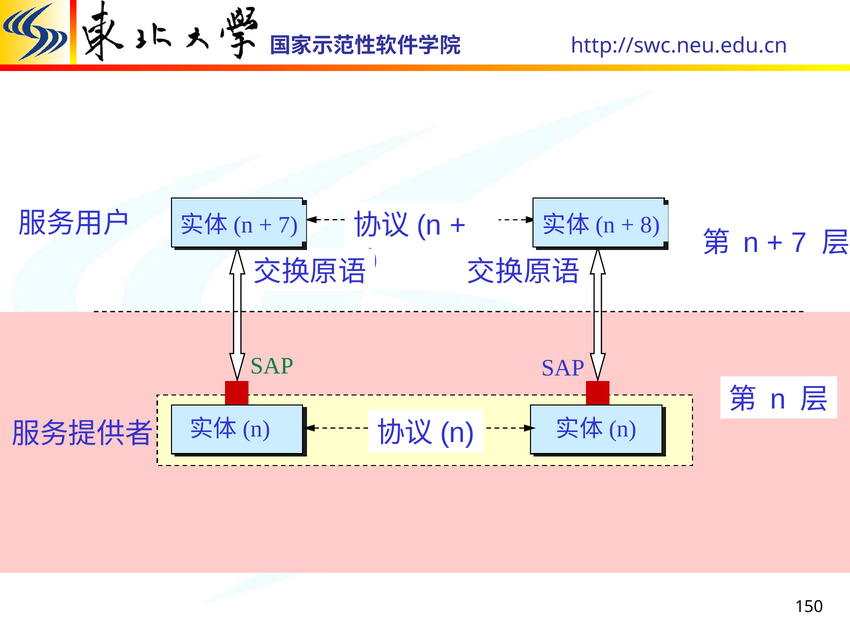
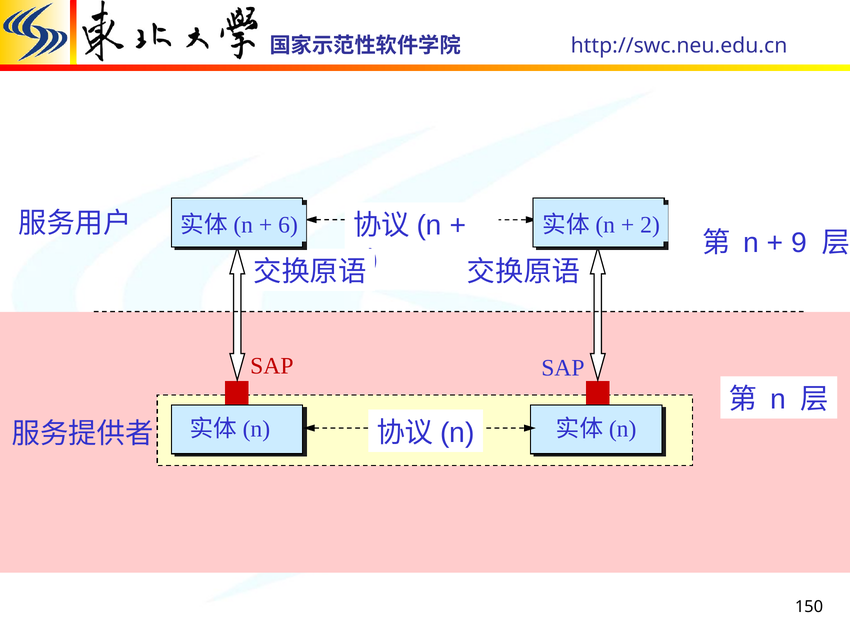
8: 8 -> 2
7 at (288, 225): 7 -> 6
7 at (799, 243): 7 -> 9
SAP at (272, 366) colour: green -> red
